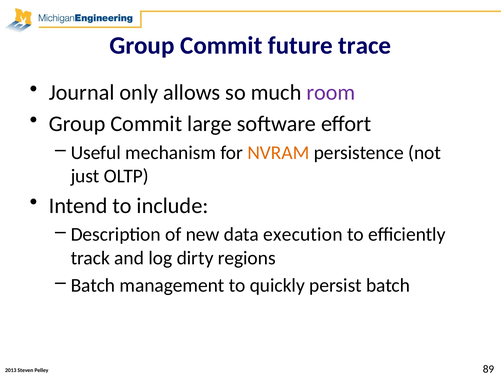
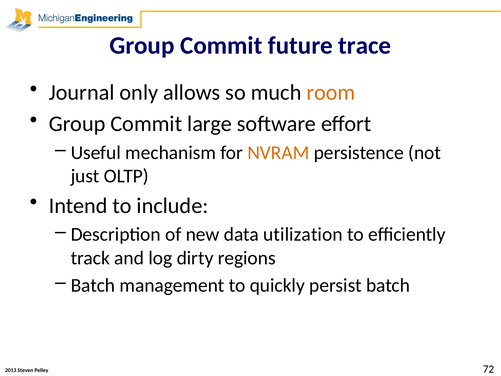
room colour: purple -> orange
execution: execution -> utilization
89: 89 -> 72
